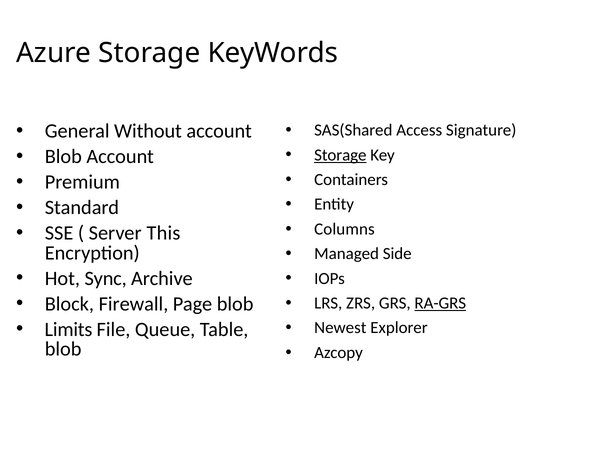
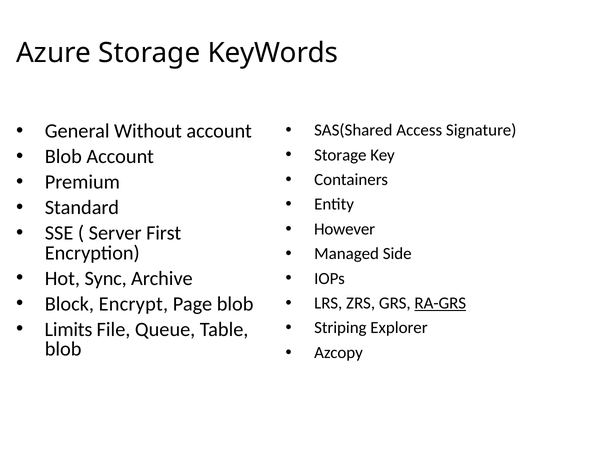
Storage at (340, 155) underline: present -> none
Columns: Columns -> However
This: This -> First
Firewall: Firewall -> Encrypt
Newest: Newest -> Striping
